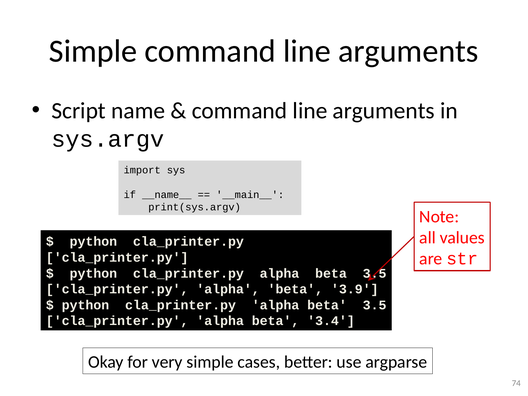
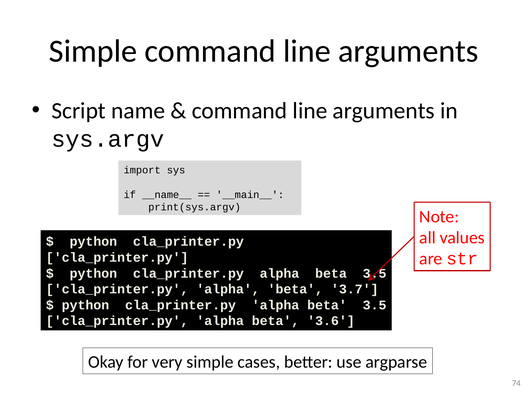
3.9: 3.9 -> 3.7
3.4: 3.4 -> 3.6
